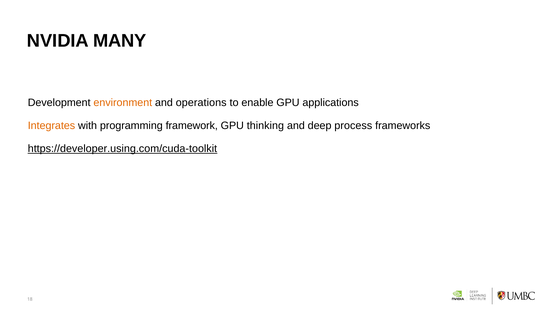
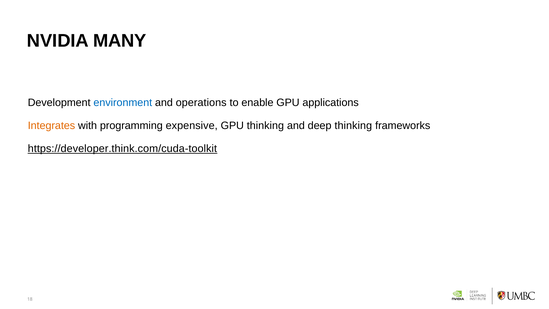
environment colour: orange -> blue
framework: framework -> expensive
deep process: process -> thinking
https://developer.using.com/cuda-toolkit: https://developer.using.com/cuda-toolkit -> https://developer.think.com/cuda-toolkit
